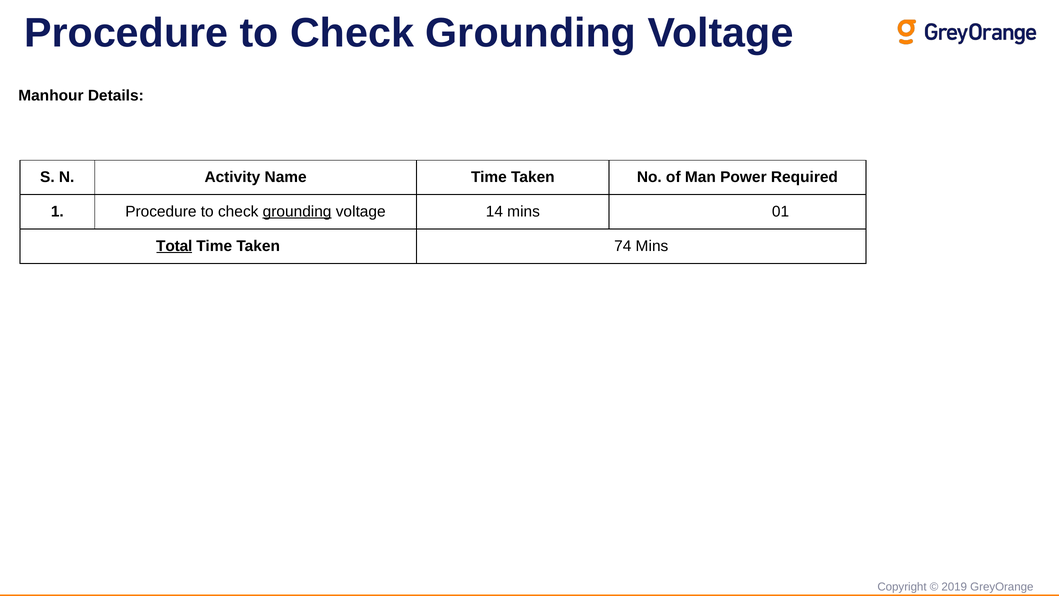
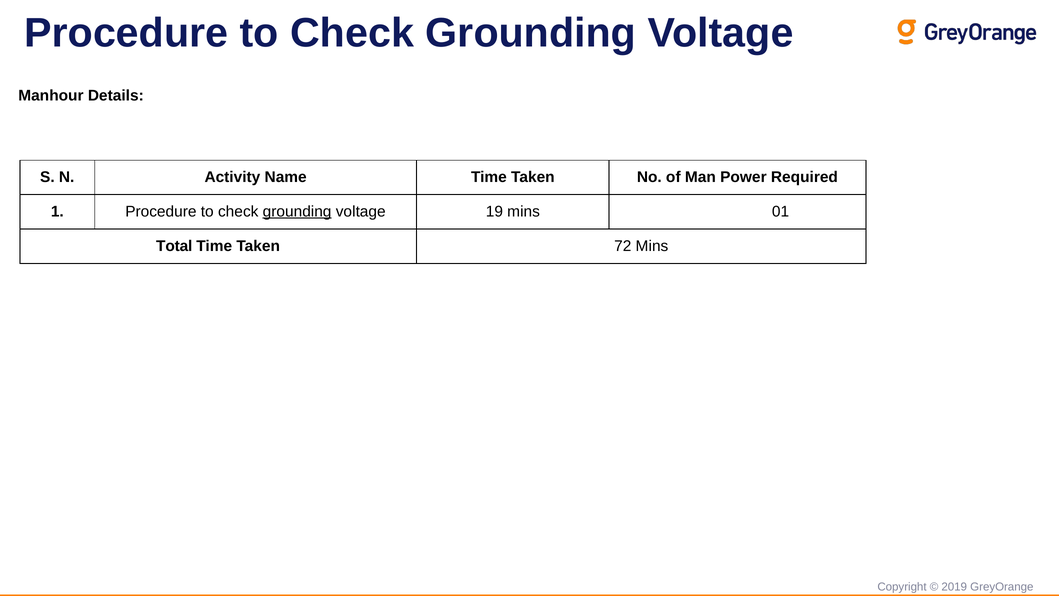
14: 14 -> 19
Total underline: present -> none
74: 74 -> 72
